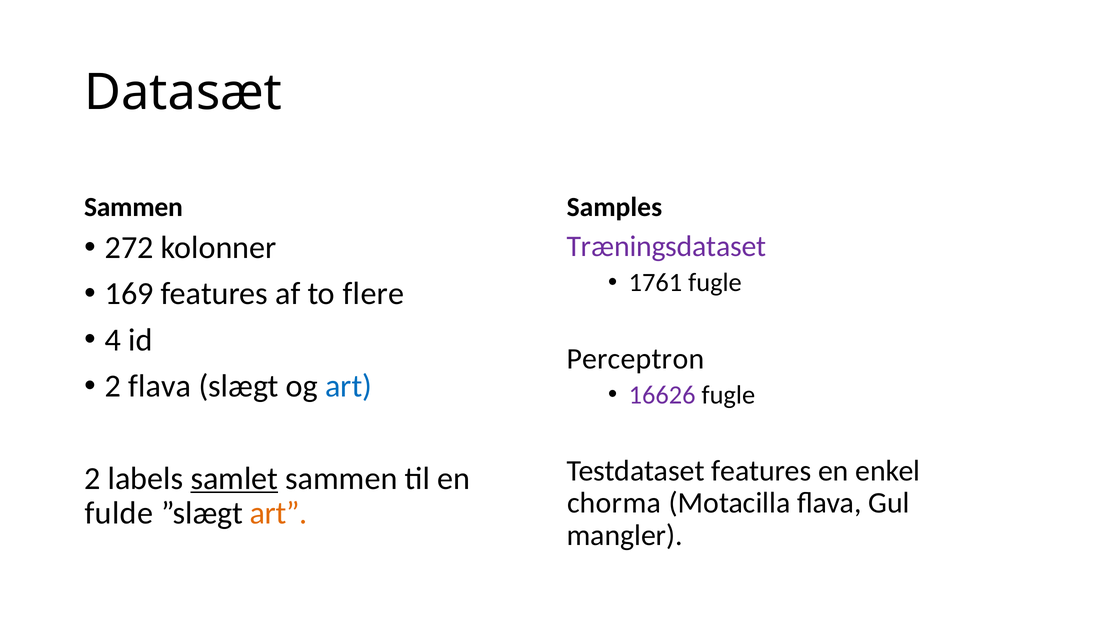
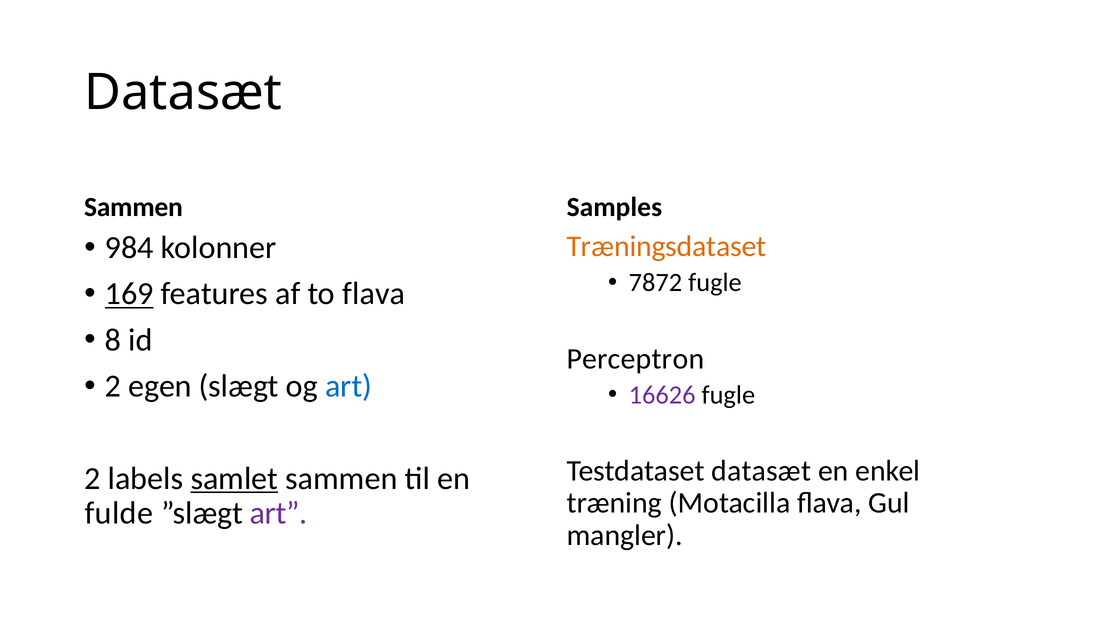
272: 272 -> 984
Træningsdataset colour: purple -> orange
1761: 1761 -> 7872
169 underline: none -> present
to flere: flere -> flava
4: 4 -> 8
2 flava: flava -> egen
Testdataset features: features -> datasæt
chorma: chorma -> træning
art at (279, 513) colour: orange -> purple
